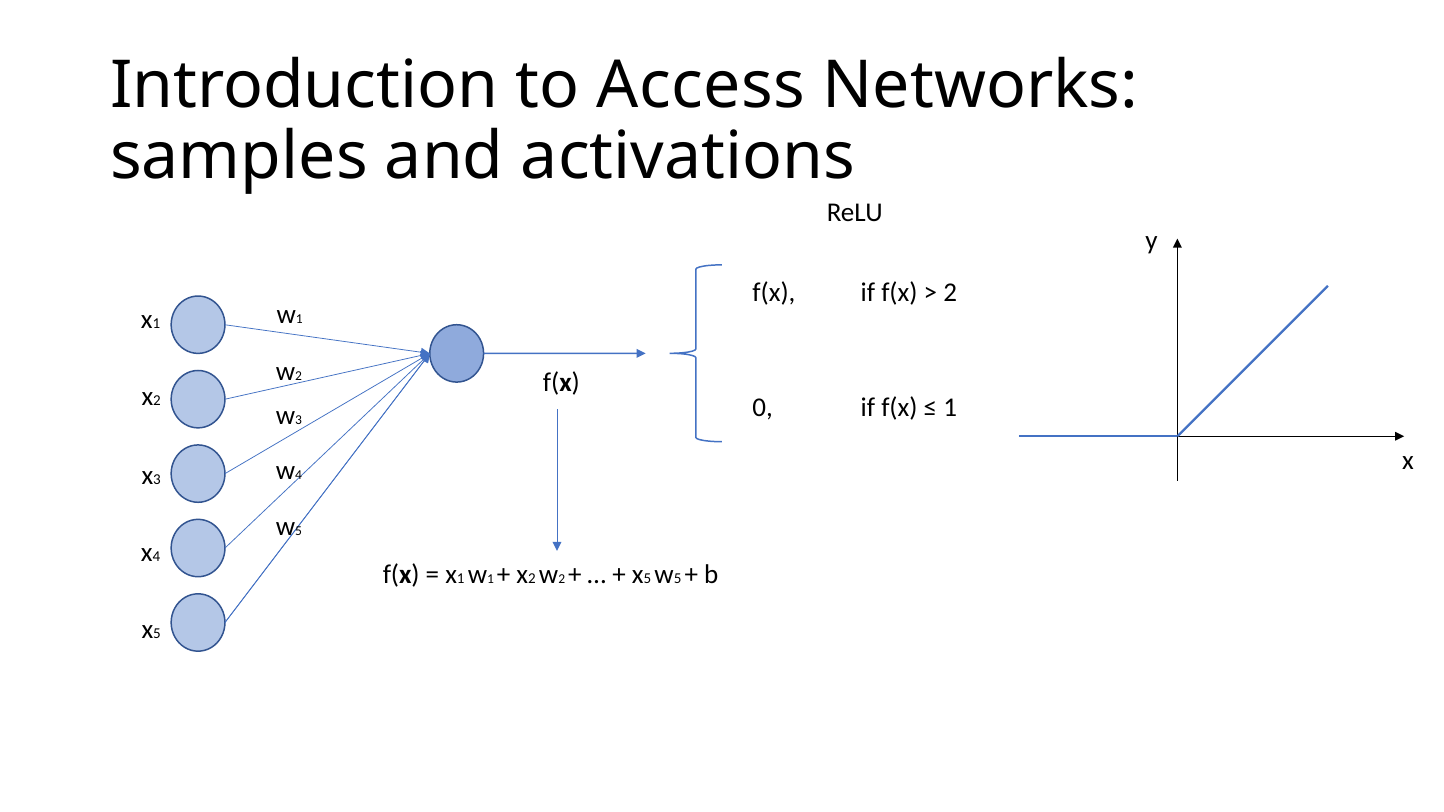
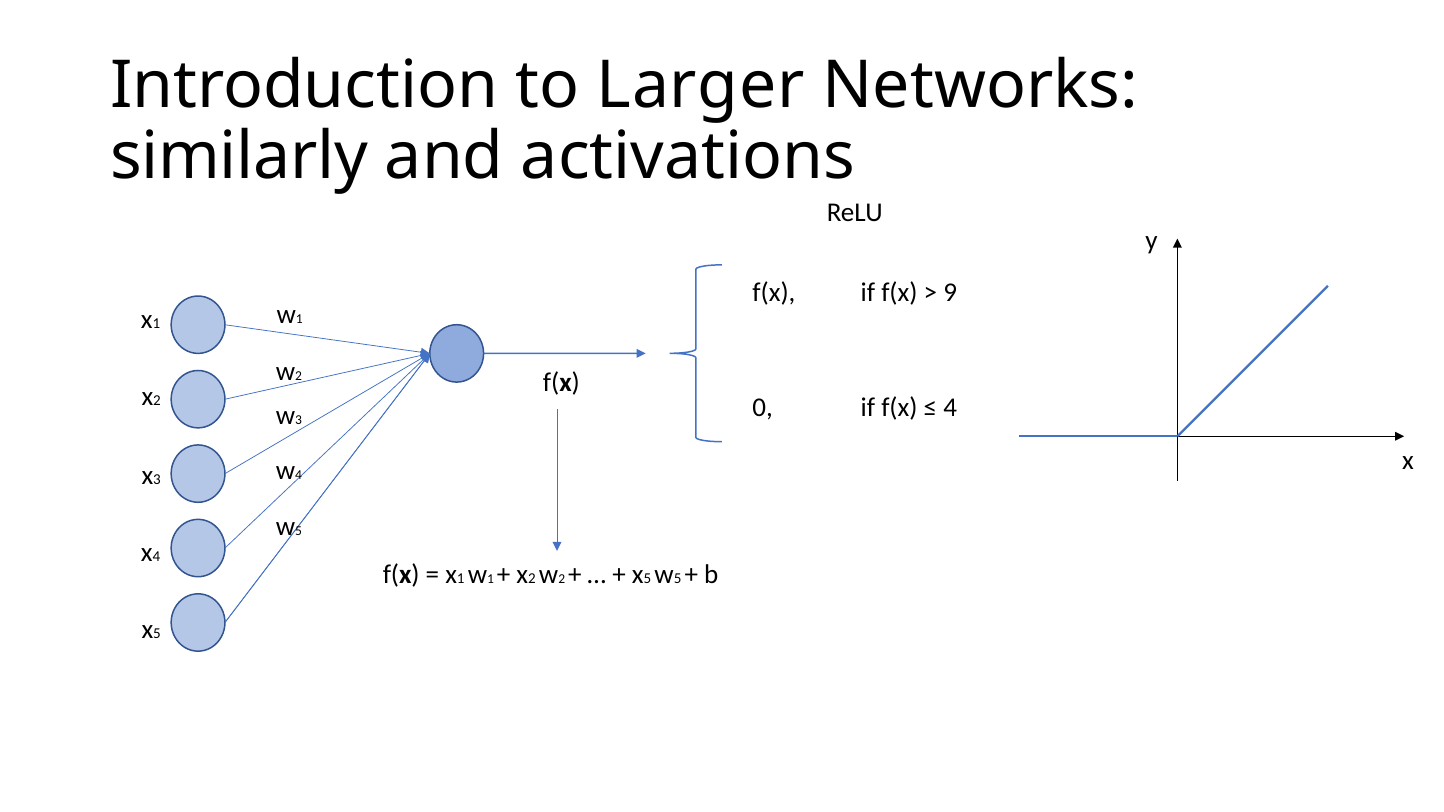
Access: Access -> Larger
samples: samples -> similarly
2 at (950, 292): 2 -> 9
1 at (950, 408): 1 -> 4
